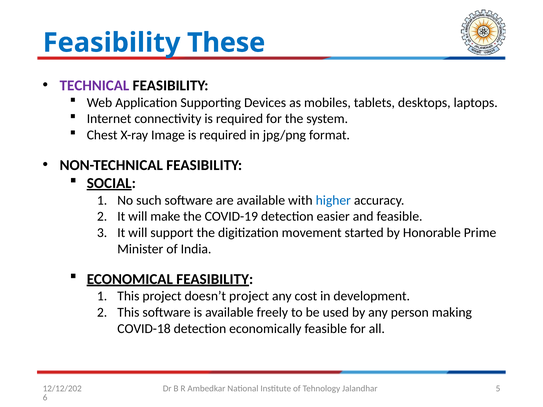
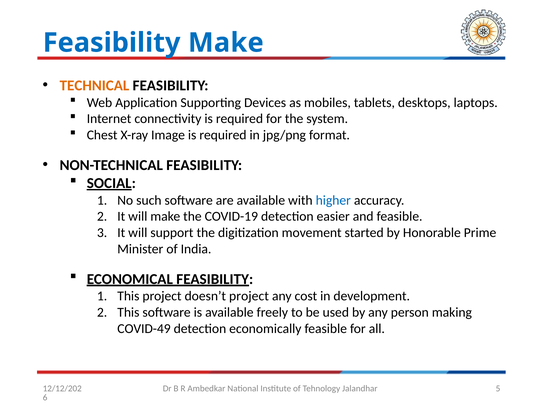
Feasibility These: These -> Make
TECHNICAL colour: purple -> orange
COVID-18: COVID-18 -> COVID-49
